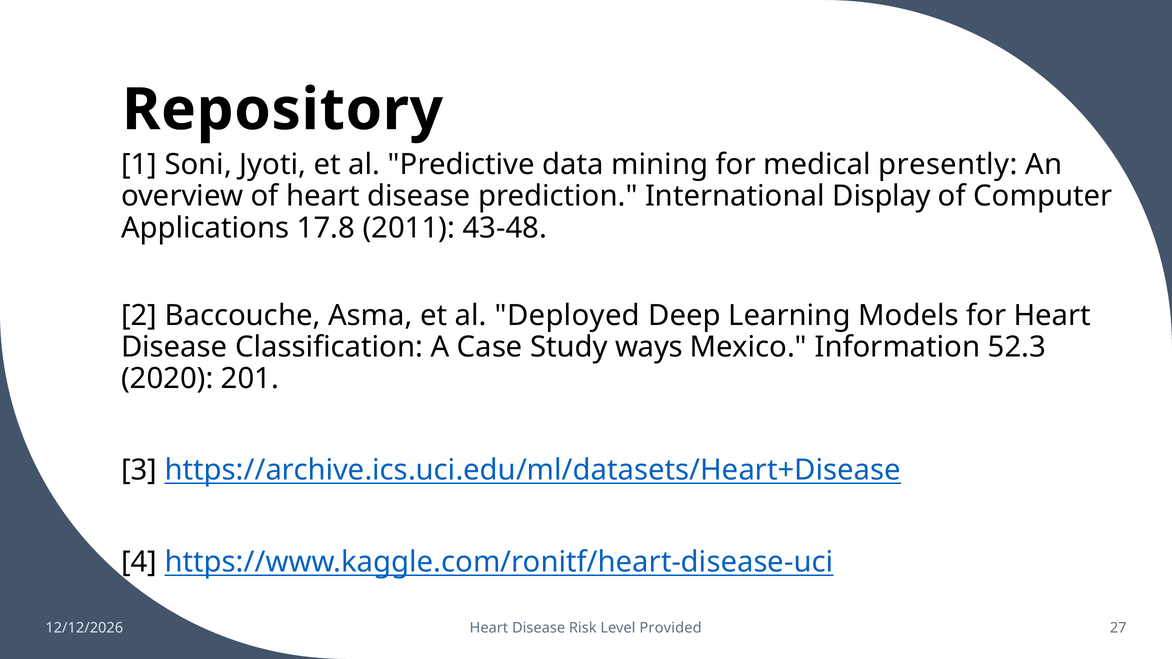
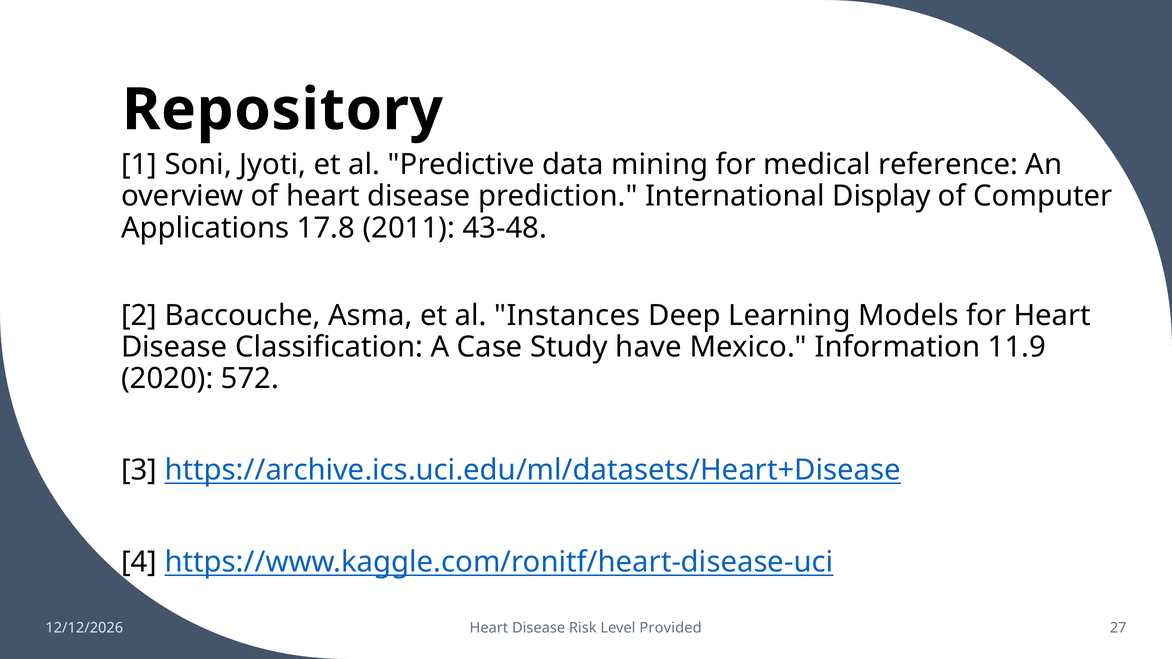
presently: presently -> reference
Deployed: Deployed -> Instances
ways: ways -> have
52.3: 52.3 -> 11.9
201: 201 -> 572
